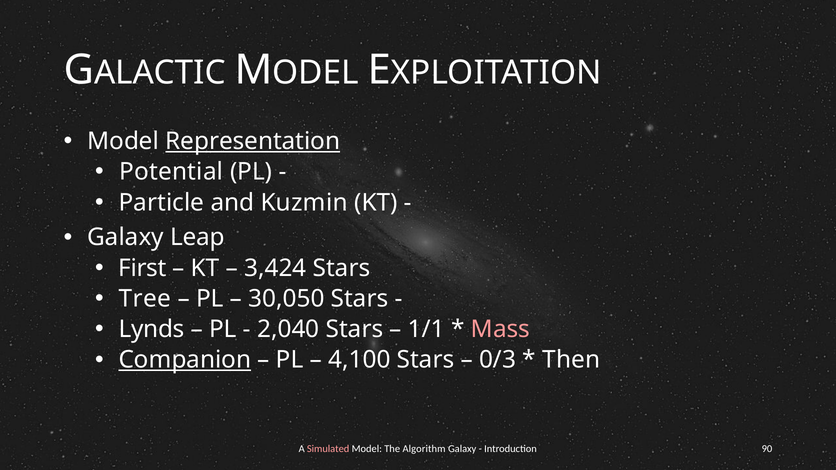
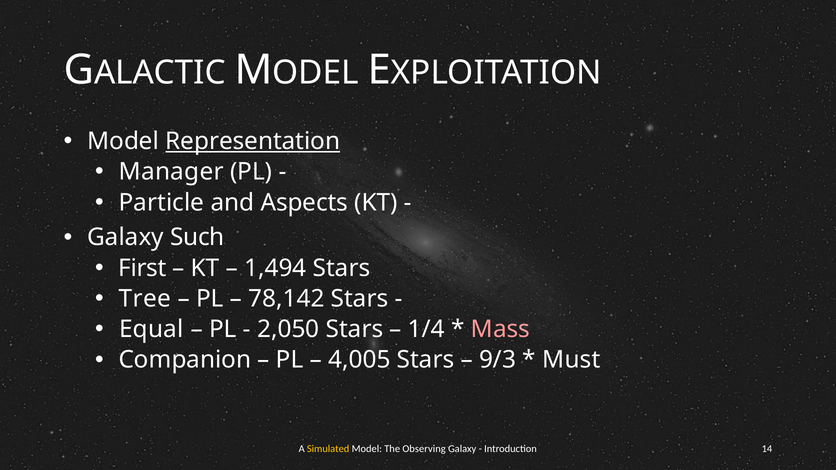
Potential: Potential -> Manager
Kuzmin: Kuzmin -> Aspects
Leap: Leap -> Such
3,424: 3,424 -> 1,494
30,050: 30,050 -> 78,142
Lynds: Lynds -> Equal
2,040: 2,040 -> 2,050
1/1: 1/1 -> 1/4
Companion underline: present -> none
4,100: 4,100 -> 4,005
0/3: 0/3 -> 9/3
Then: Then -> Must
Simulated colour: pink -> yellow
Algorithm: Algorithm -> Observing
90: 90 -> 14
